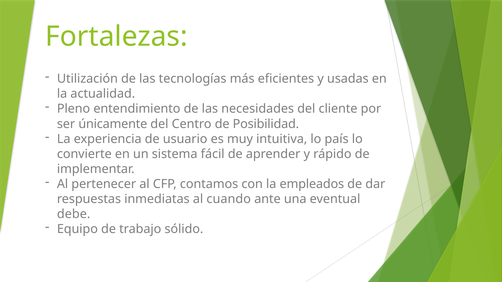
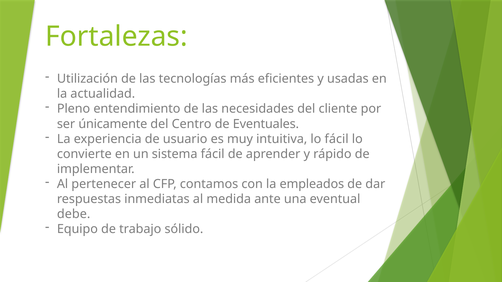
Posibilidad: Posibilidad -> Eventuales
lo país: país -> fácil
cuando: cuando -> medida
